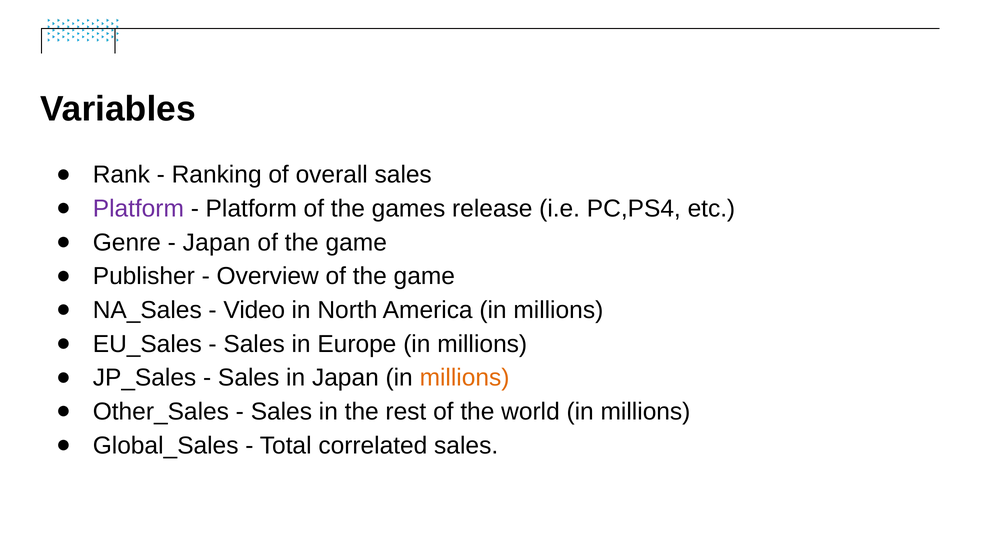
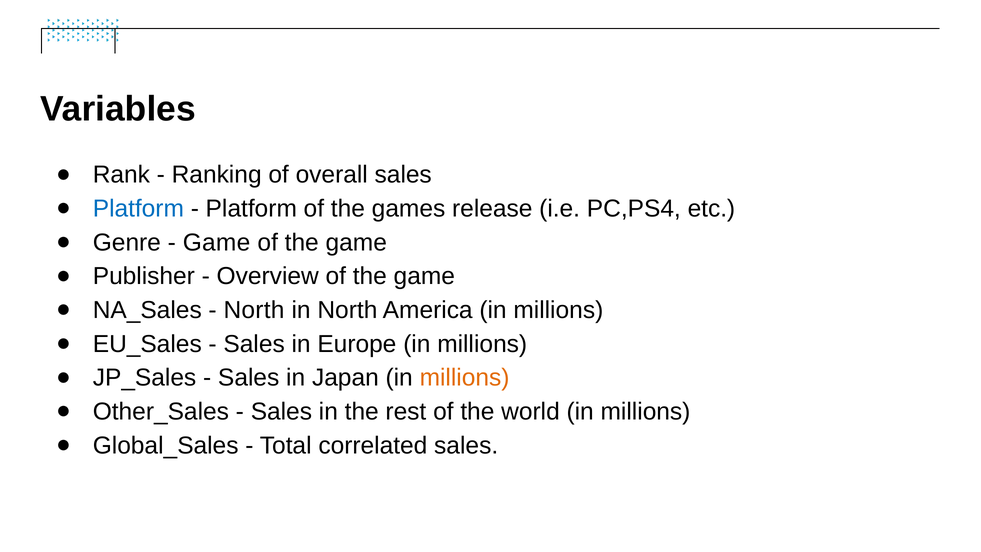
Platform at (138, 209) colour: purple -> blue
Japan at (217, 242): Japan -> Game
Video at (254, 310): Video -> North
